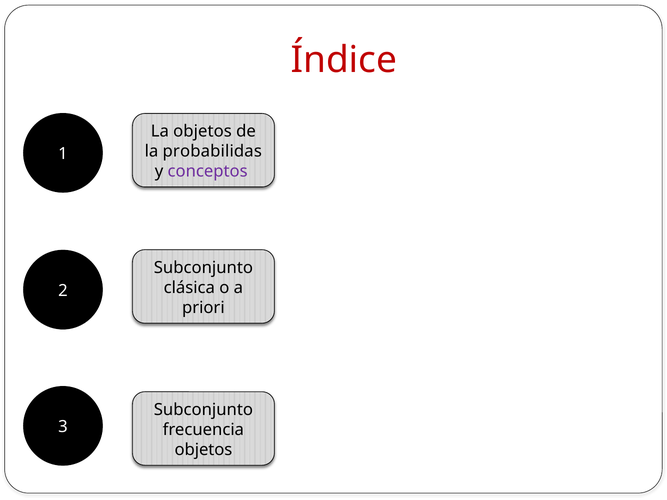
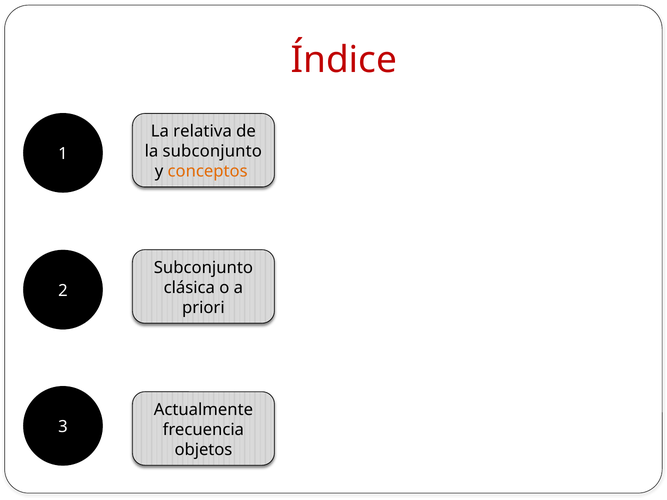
La objetos: objetos -> relativa
la probabilidas: probabilidas -> subconjunto
conceptos colour: purple -> orange
Subconjunto at (203, 410): Subconjunto -> Actualmente
